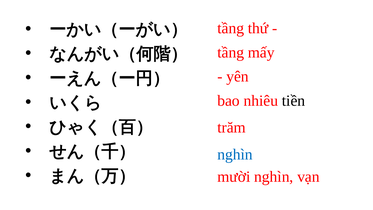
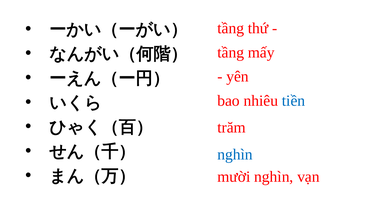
tiền colour: black -> blue
